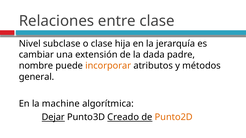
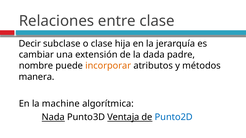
Nivel: Nivel -> Decir
general: general -> manera
Dejar: Dejar -> Nada
Creado: Creado -> Ventaja
Punto2D colour: orange -> blue
